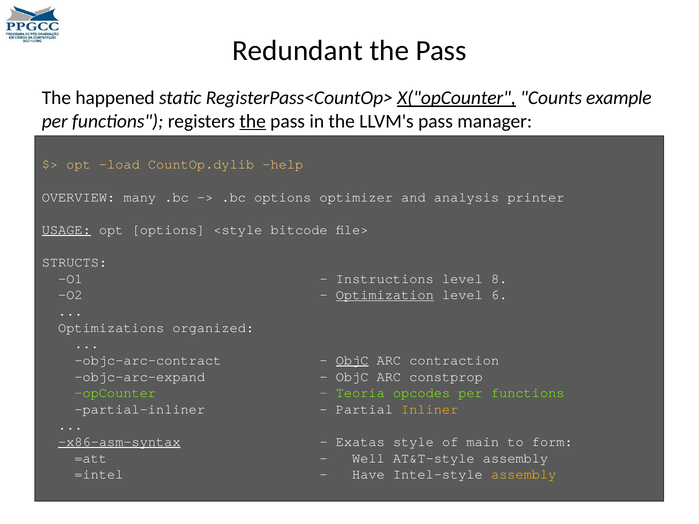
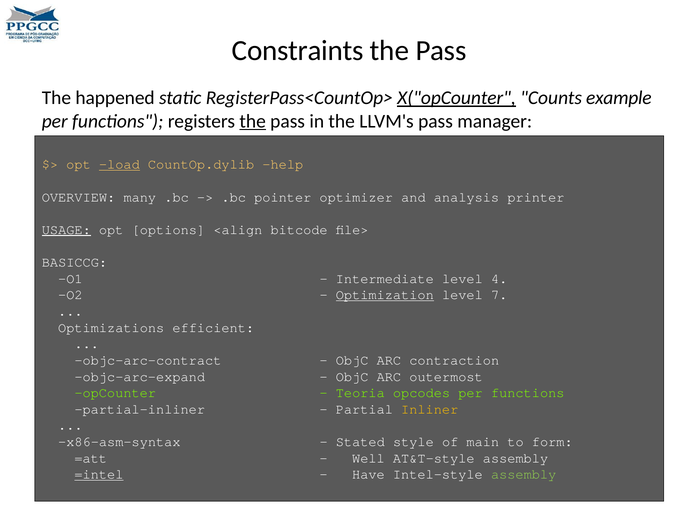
Redundant: Redundant -> Constraints
load underline: none -> present
.bc options: options -> pointer
<style: <style -> <align
STRUCTS: STRUCTS -> BASICCG
Instructions: Instructions -> Intermediate
8: 8 -> 4
6: 6 -> 7
organized: organized -> efficient
ObjC at (352, 360) underline: present -> none
constprop: constprop -> outermost
x86-asm-syntax underline: present -> none
Exatas: Exatas -> Stated
=intel underline: none -> present
assembly at (524, 475) colour: yellow -> light green
